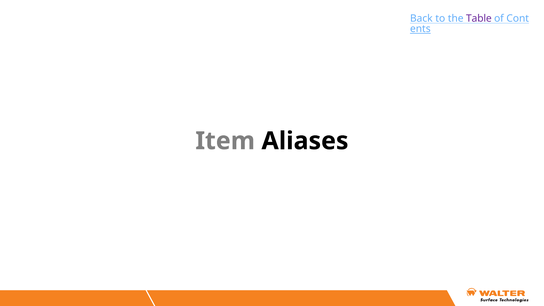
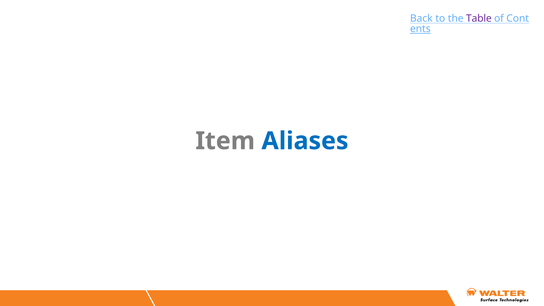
Aliases colour: black -> blue
